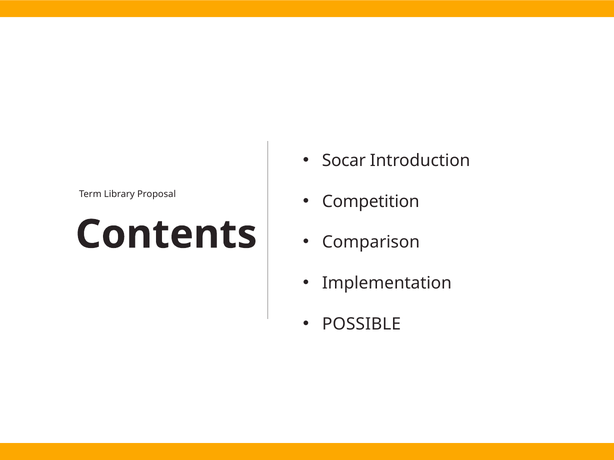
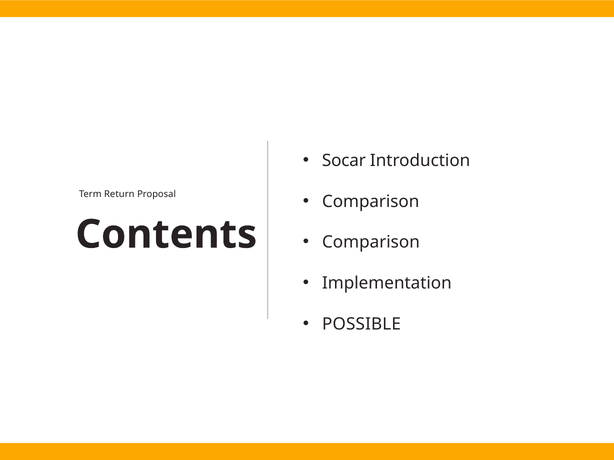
Library: Library -> Return
Competition at (371, 202): Competition -> Comparison
